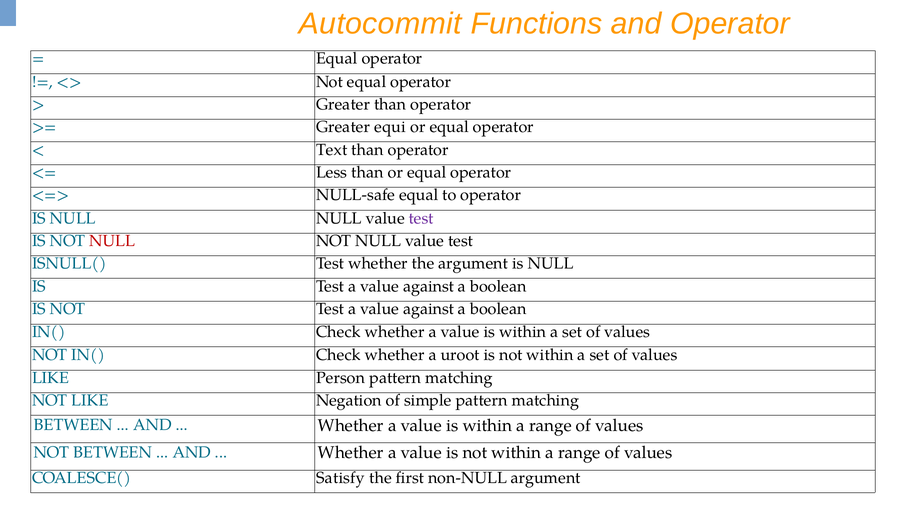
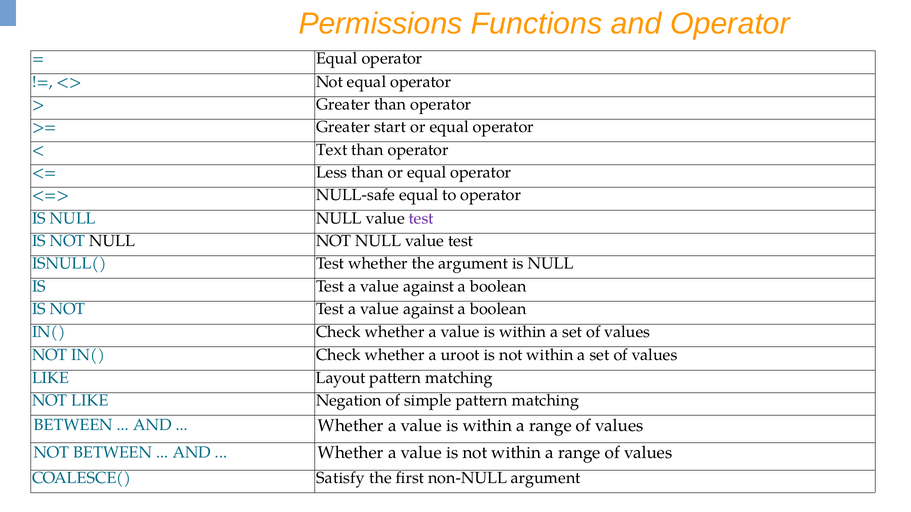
Autocommit: Autocommit -> Permissions
equi: equi -> start
NULL at (112, 241) colour: red -> black
Person: Person -> Layout
